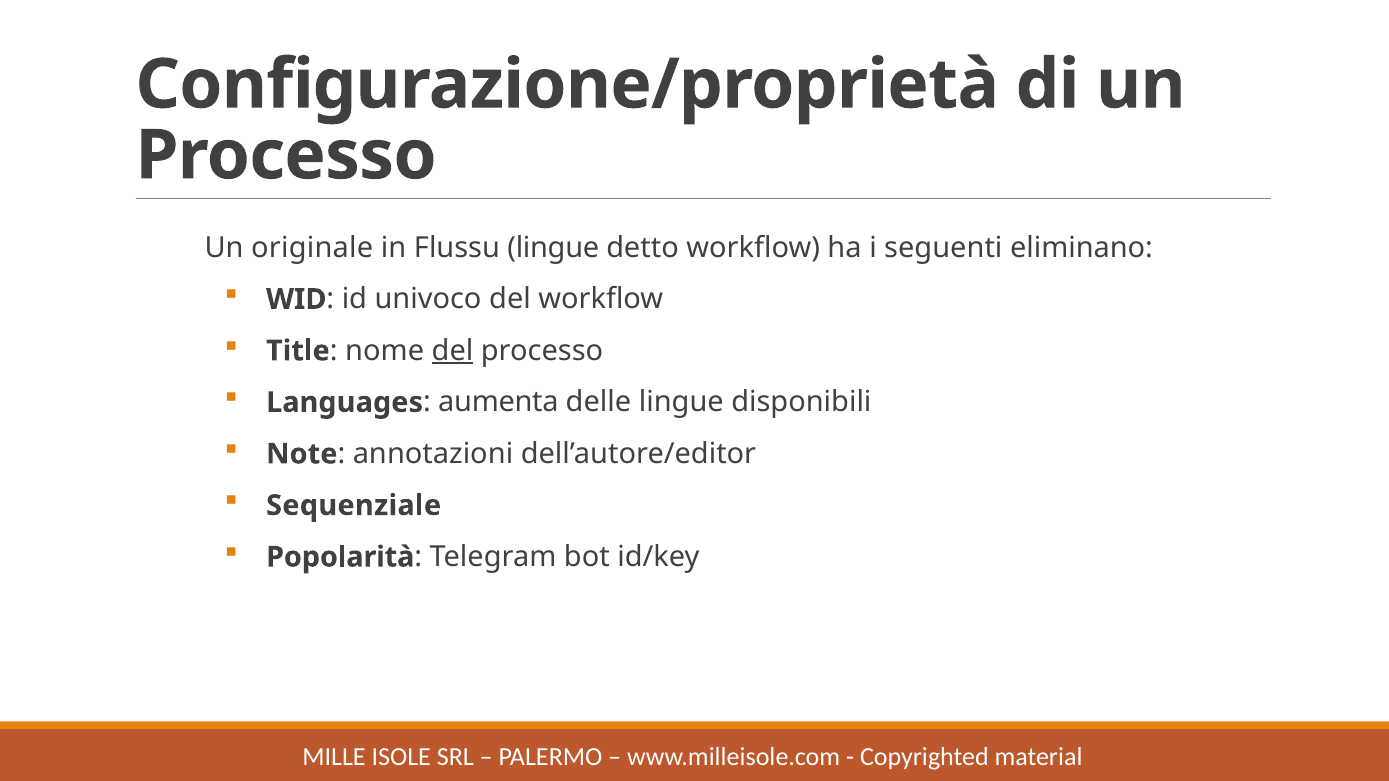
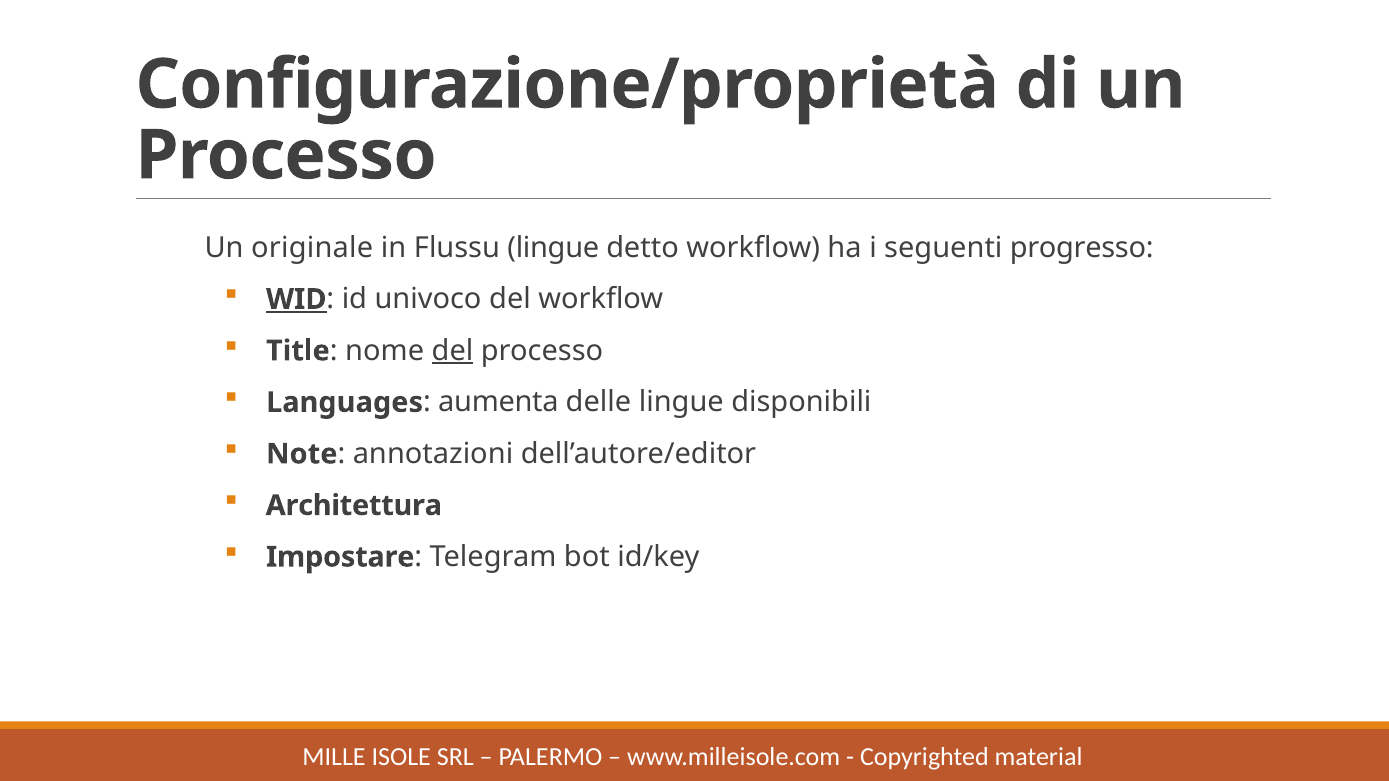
eliminano: eliminano -> progresso
WID underline: none -> present
Sequenziale: Sequenziale -> Architettura
Popolarità: Popolarità -> Impostare
